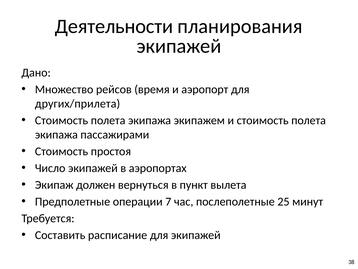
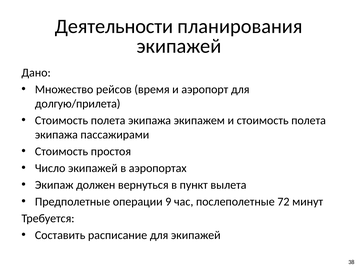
других/прилета: других/прилета -> долгую/прилета
7: 7 -> 9
25: 25 -> 72
